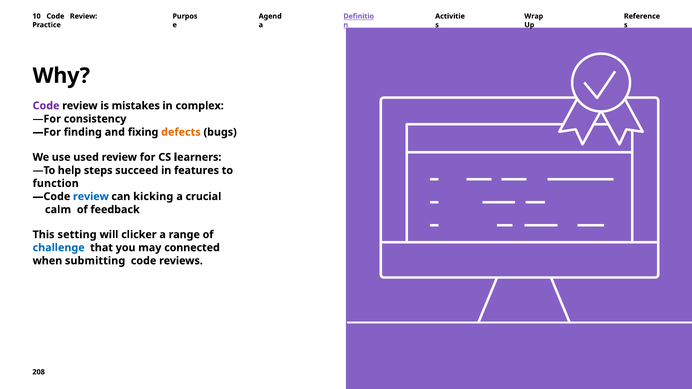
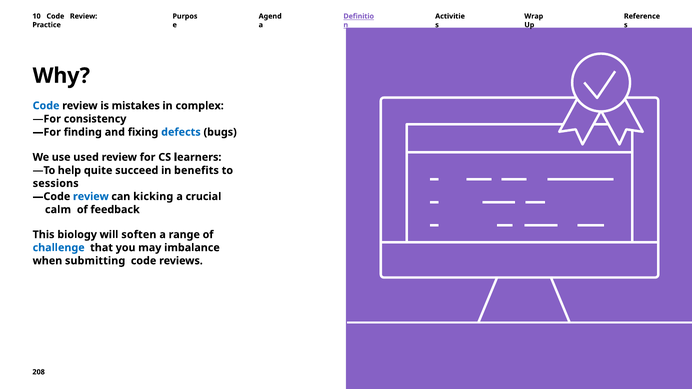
Code at (46, 106) colour: purple -> blue
defects colour: orange -> blue
steps: steps -> quite
features: features -> benefits
function: function -> sessions
setting: setting -> biology
clicker: clicker -> soften
connected: connected -> imbalance
